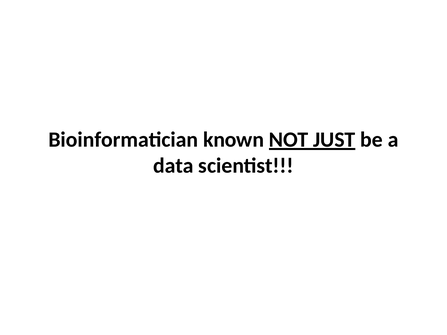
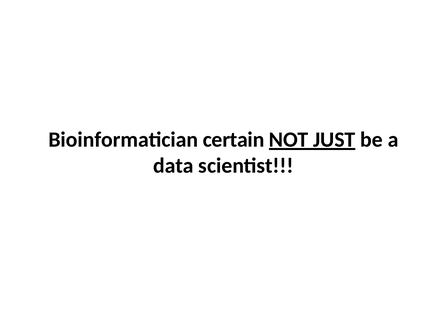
known: known -> certain
